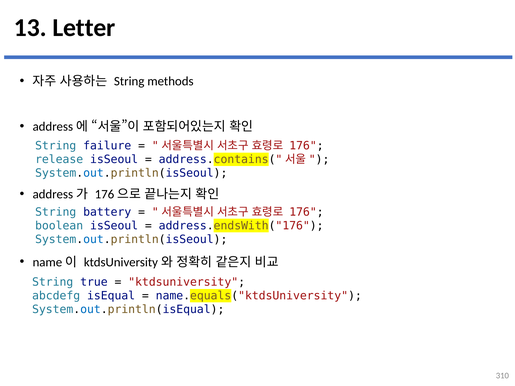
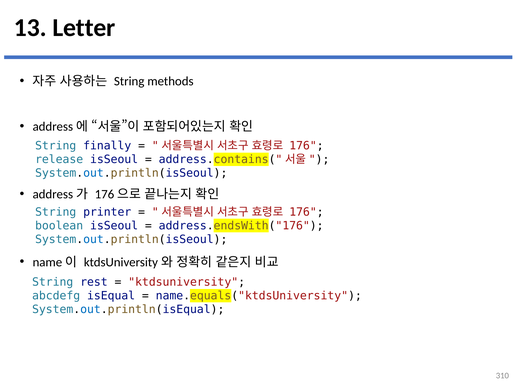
failure: failure -> finally
battery: battery -> printer
true: true -> rest
